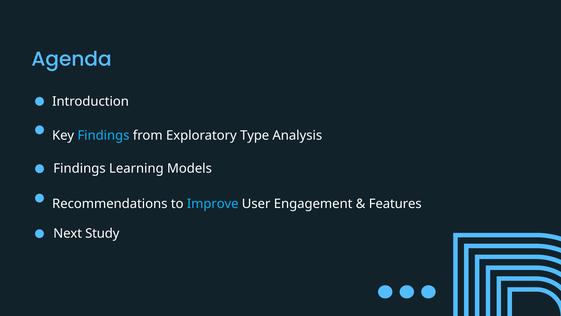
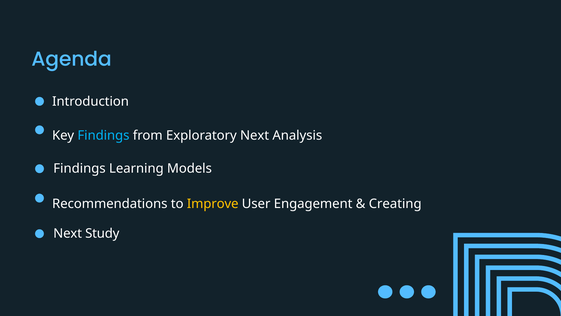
Exploratory Type: Type -> Next
Improve colour: light blue -> yellow
Features: Features -> Creating
